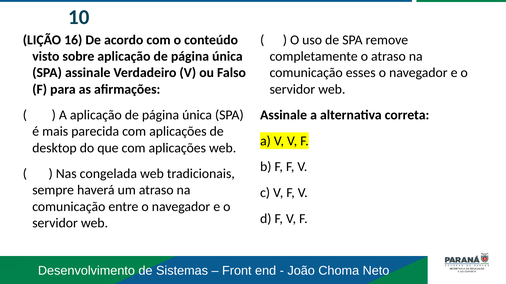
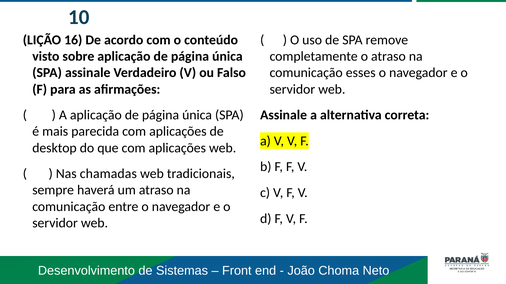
congelada: congelada -> chamadas
